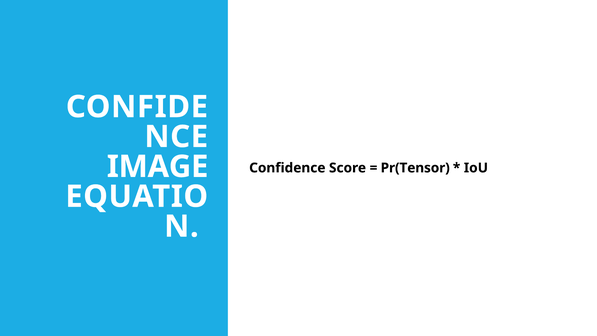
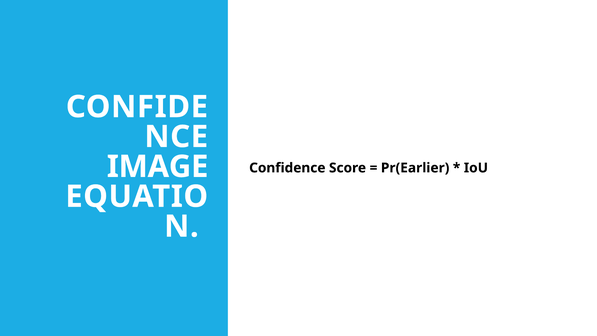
Pr(Tensor: Pr(Tensor -> Pr(Earlier
